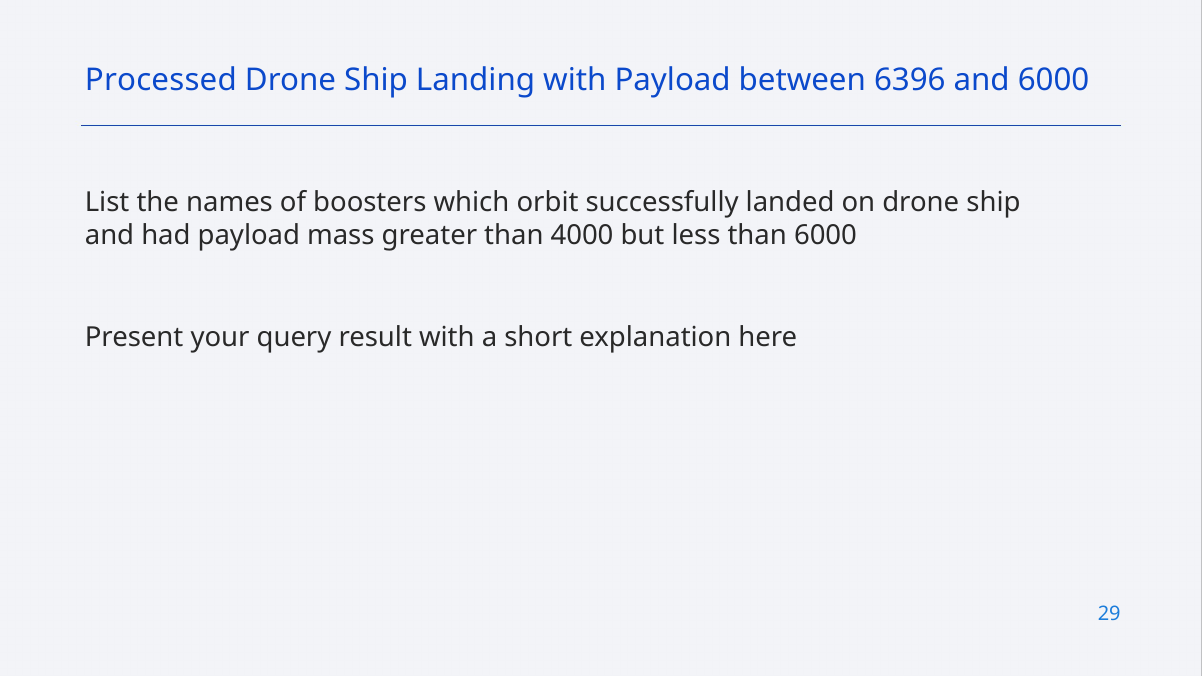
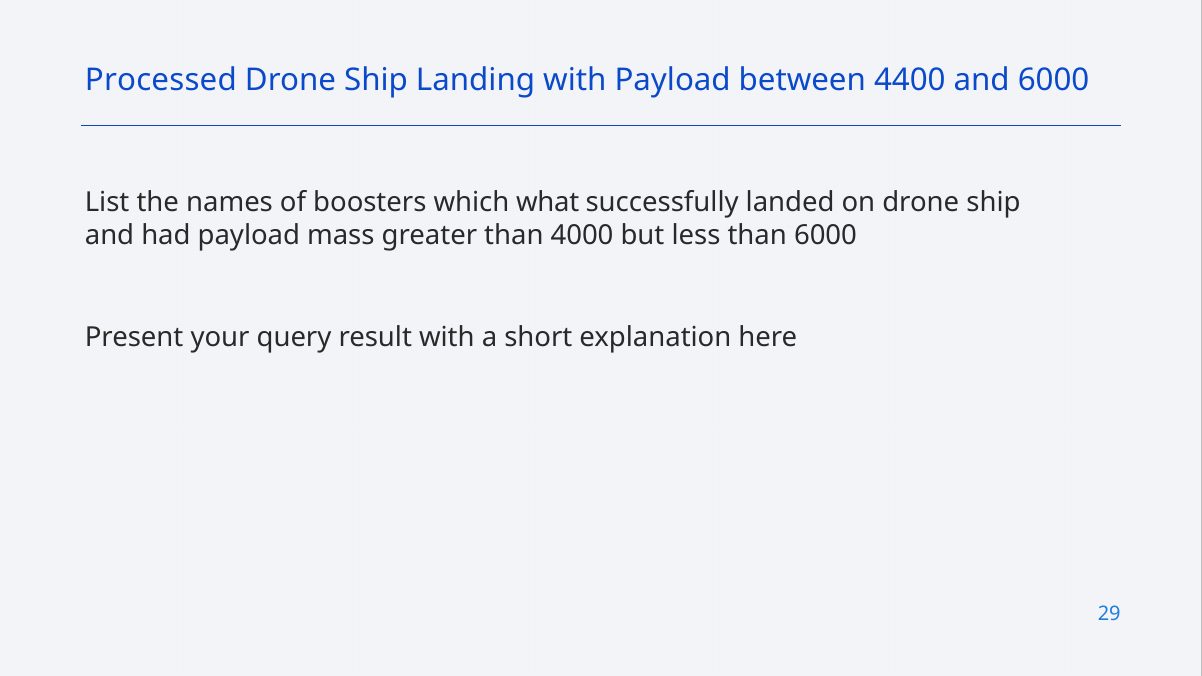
6396: 6396 -> 4400
orbit: orbit -> what
